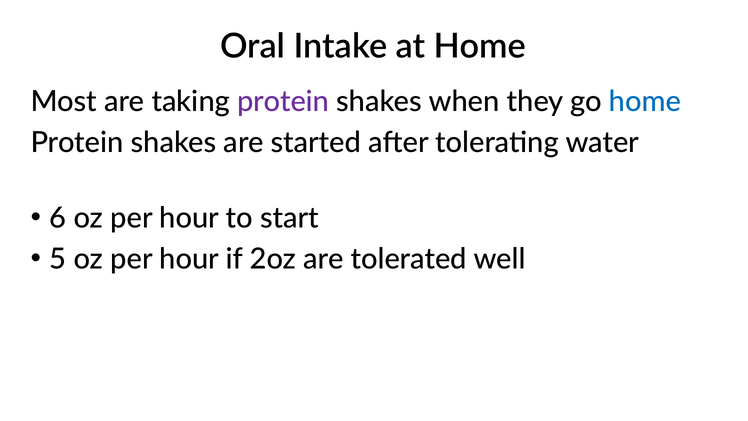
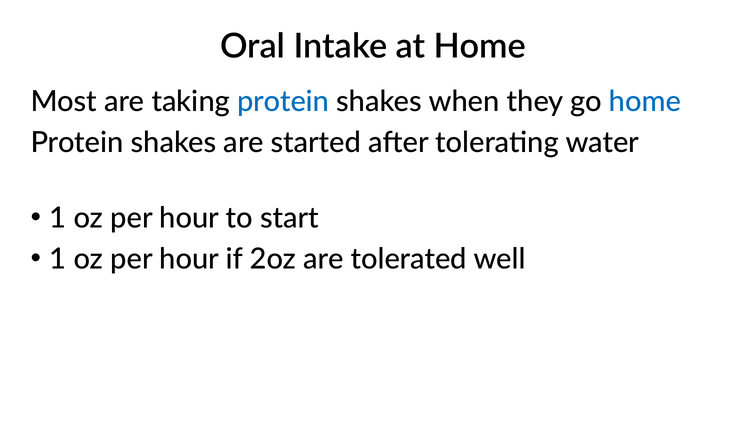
protein at (283, 102) colour: purple -> blue
6 at (58, 218): 6 -> 1
5 at (58, 259): 5 -> 1
